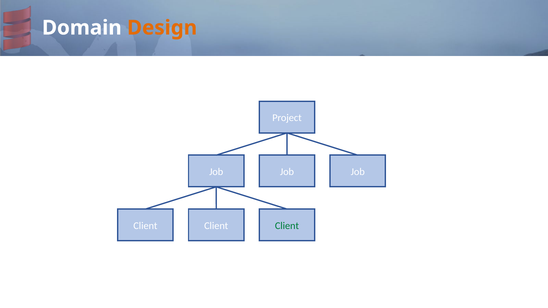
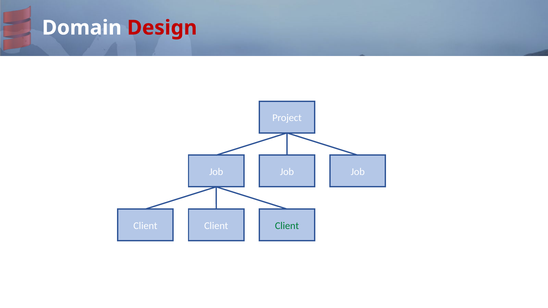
Design colour: orange -> red
